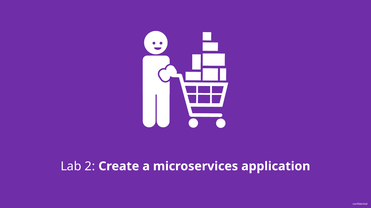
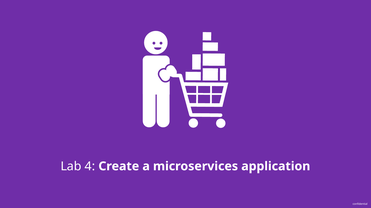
2: 2 -> 4
